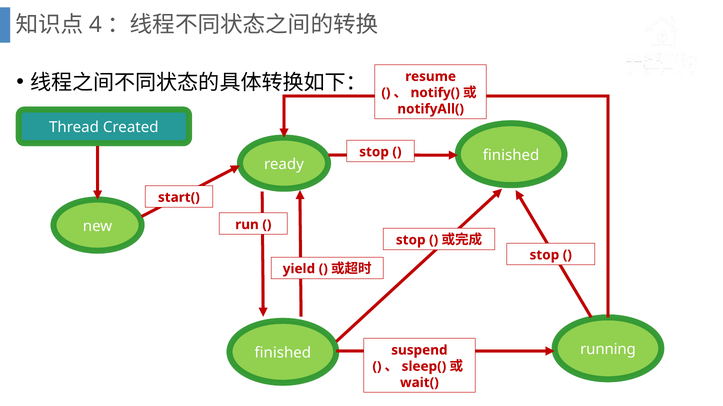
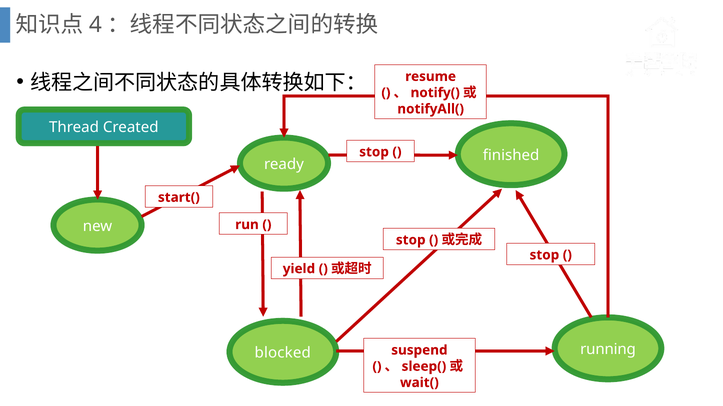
finished at (283, 353): finished -> blocked
